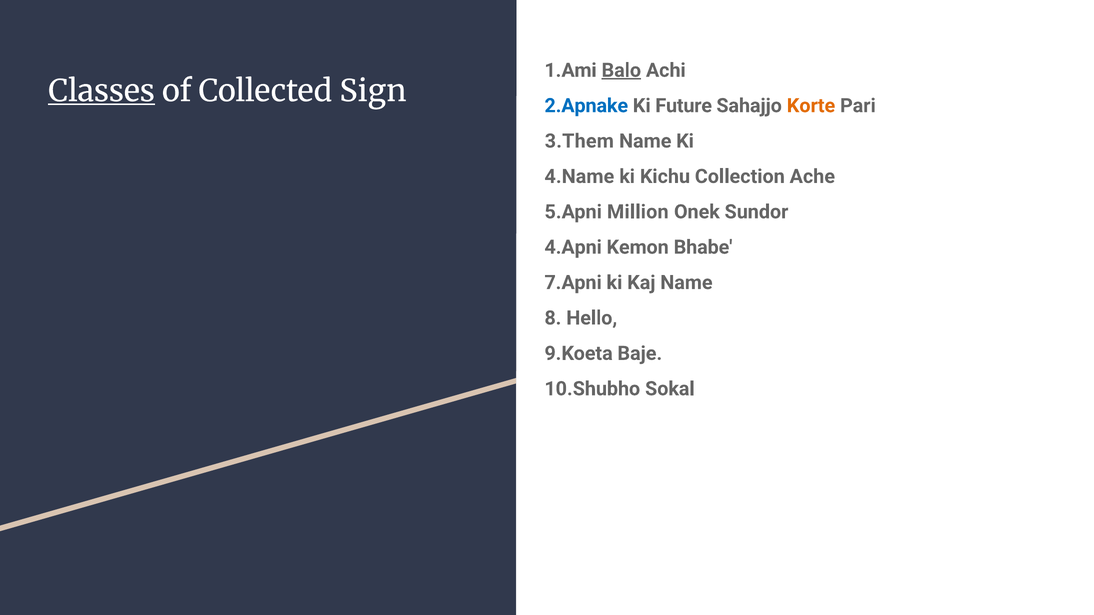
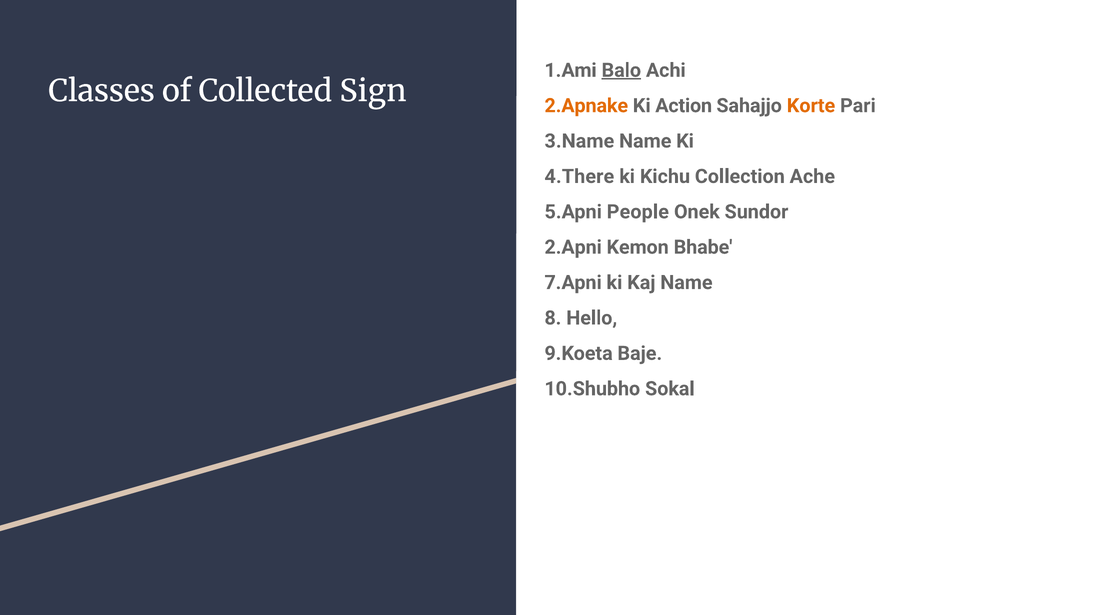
Classes underline: present -> none
2.Apnake colour: blue -> orange
Future: Future -> Action
3.Them: 3.Them -> 3.Name
4.Name: 4.Name -> 4.There
Million: Million -> People
4.Apni: 4.Apni -> 2.Apni
